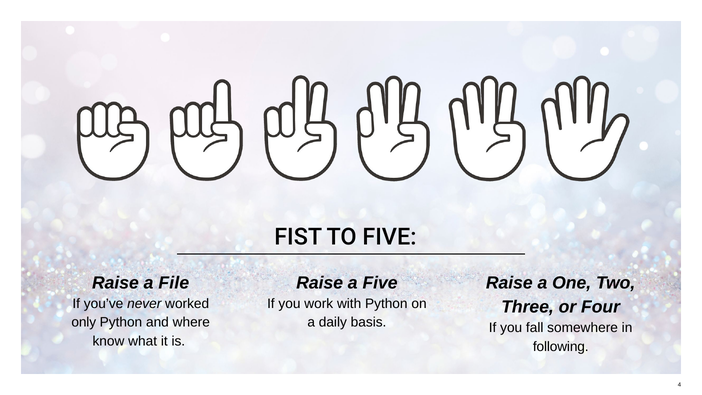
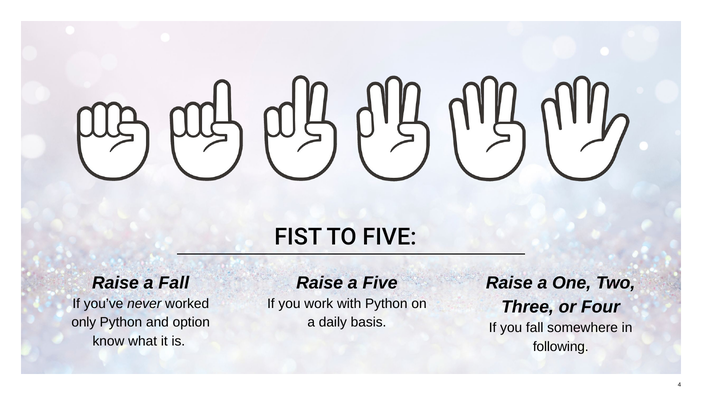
a File: File -> Fall
where: where -> option
